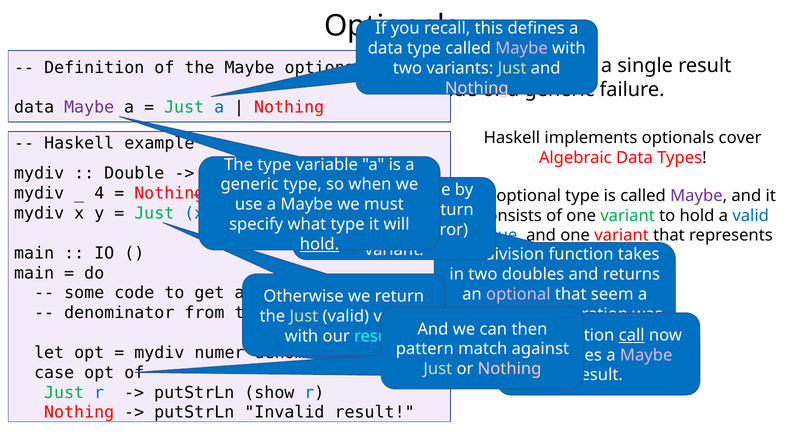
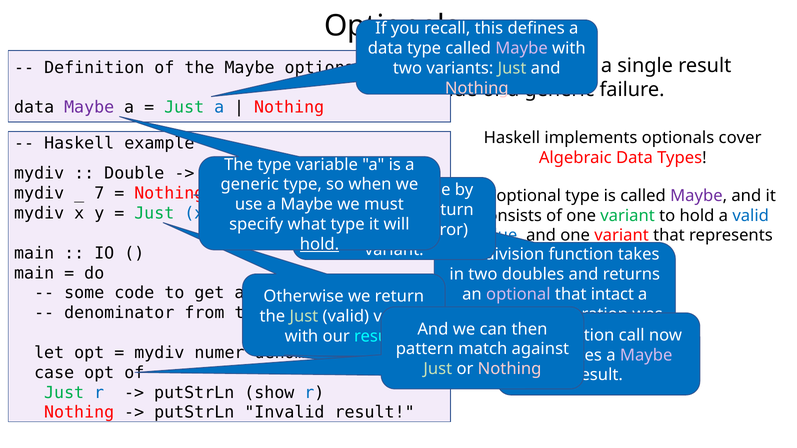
4: 4 -> 7
seem: seem -> intact
call underline: present -> none
